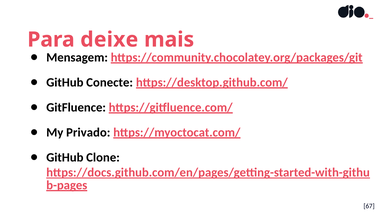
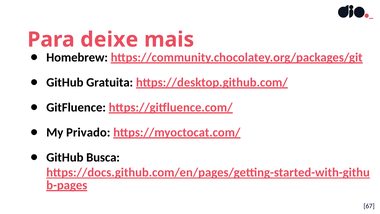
Mensagem: Mensagem -> Homebrew
Conecte: Conecte -> Gratuita
Clone: Clone -> Busca
